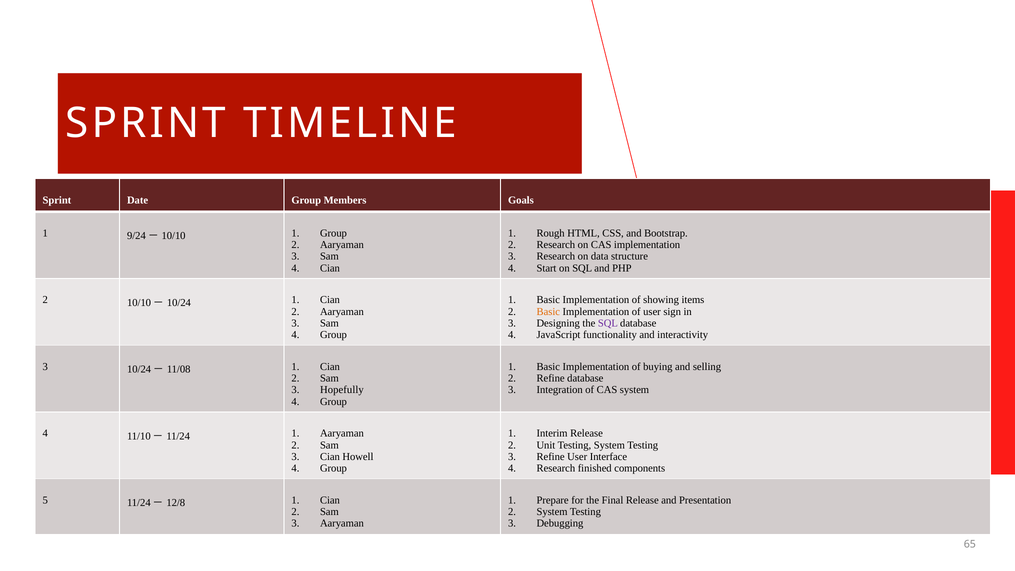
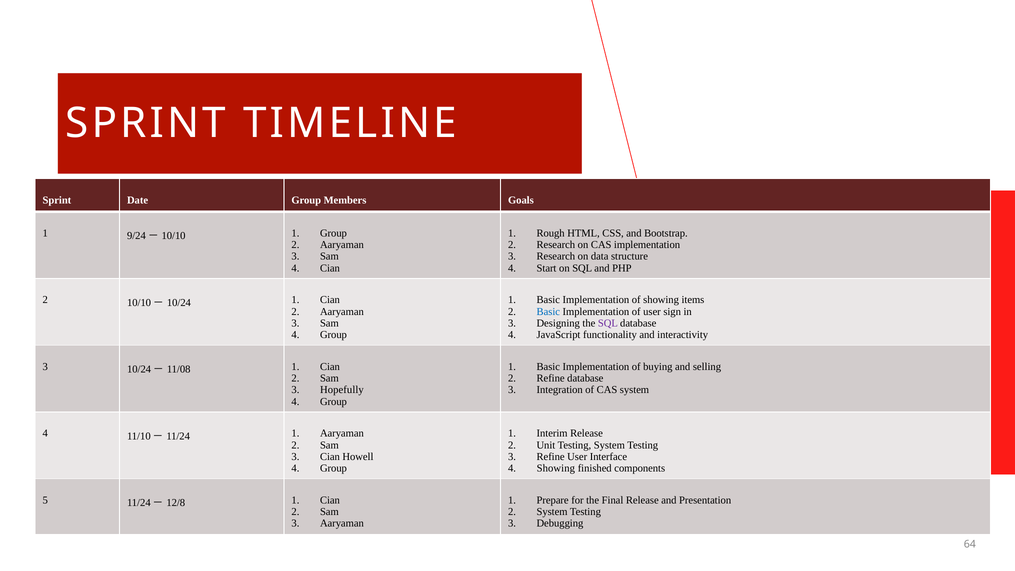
Basic at (548, 311) colour: orange -> blue
4 Research: Research -> Showing
65: 65 -> 64
